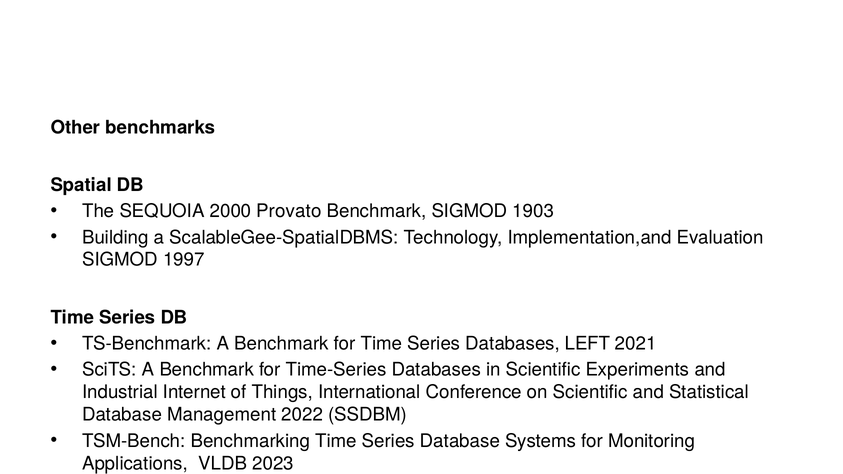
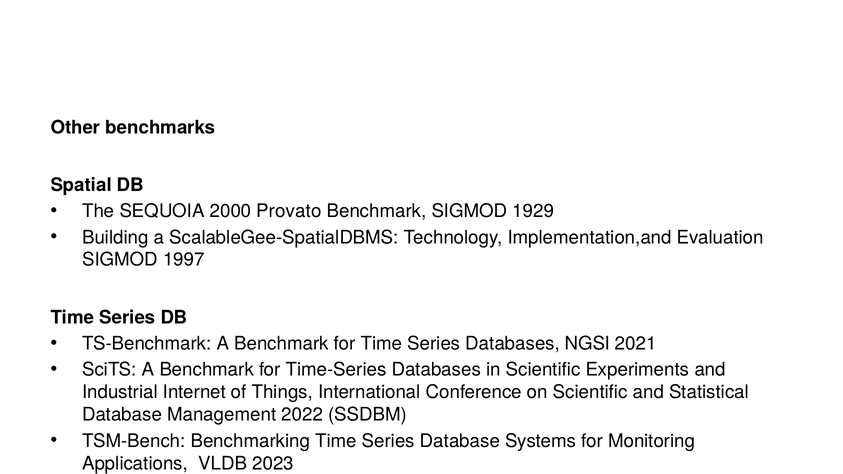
1903: 1903 -> 1929
LEFT: LEFT -> NGSI
